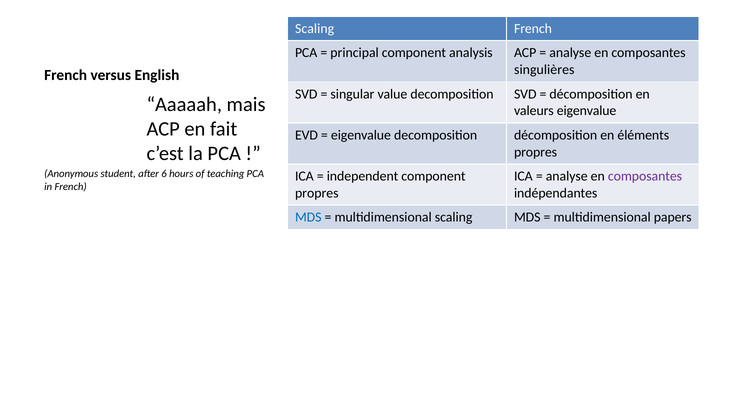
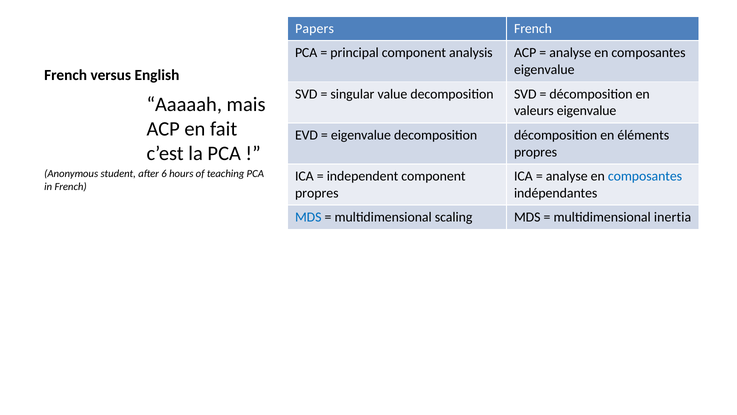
Scaling at (315, 29): Scaling -> Papers
singulières at (544, 70): singulières -> eigenvalue
composantes at (645, 176) colour: purple -> blue
papers: papers -> inertia
